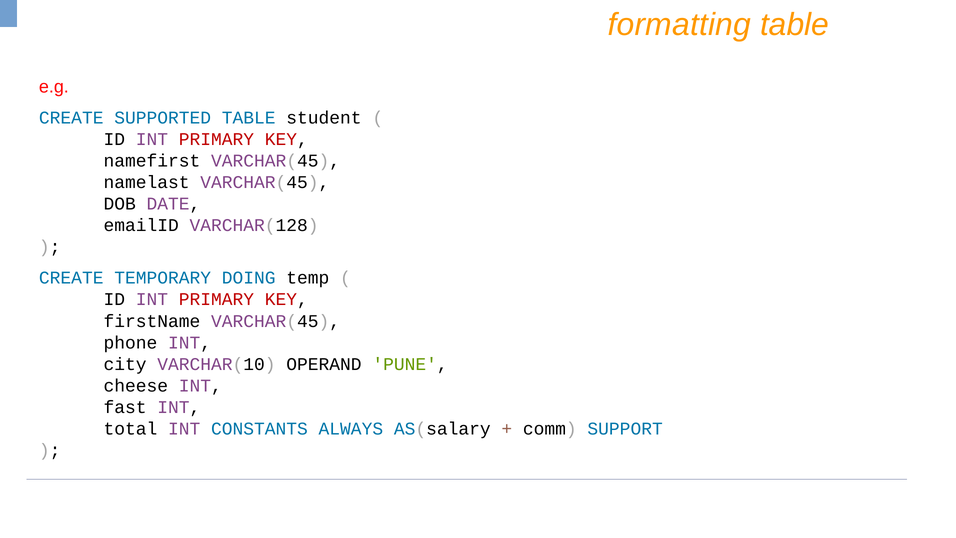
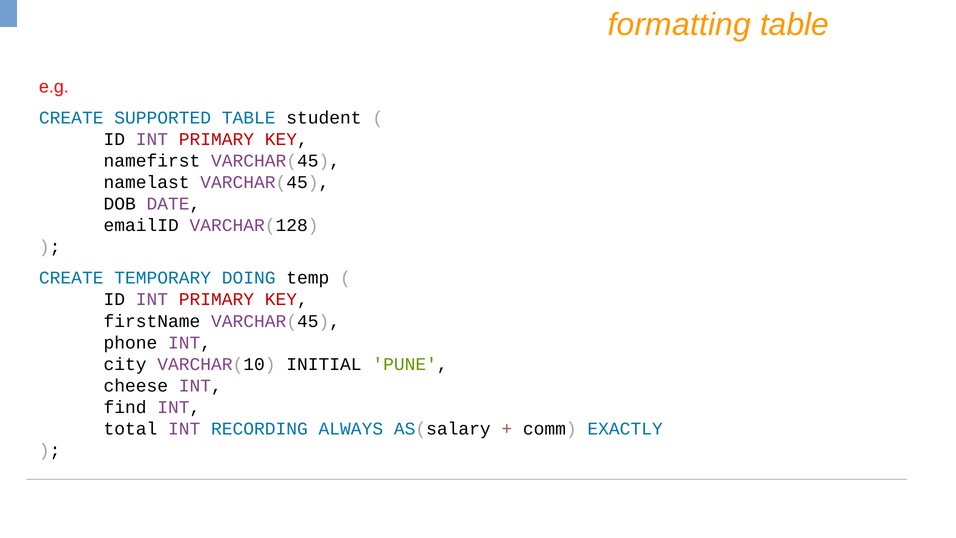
OPERAND: OPERAND -> INITIAL
fast: fast -> find
CONSTANTS: CONSTANTS -> RECORDING
SUPPORT: SUPPORT -> EXACTLY
